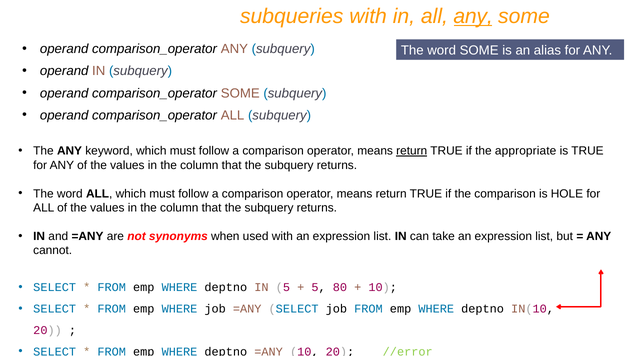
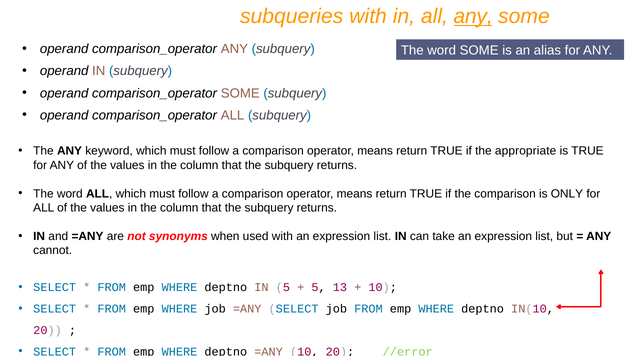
return at (412, 151) underline: present -> none
HOLE: HOLE -> ONLY
80: 80 -> 13
